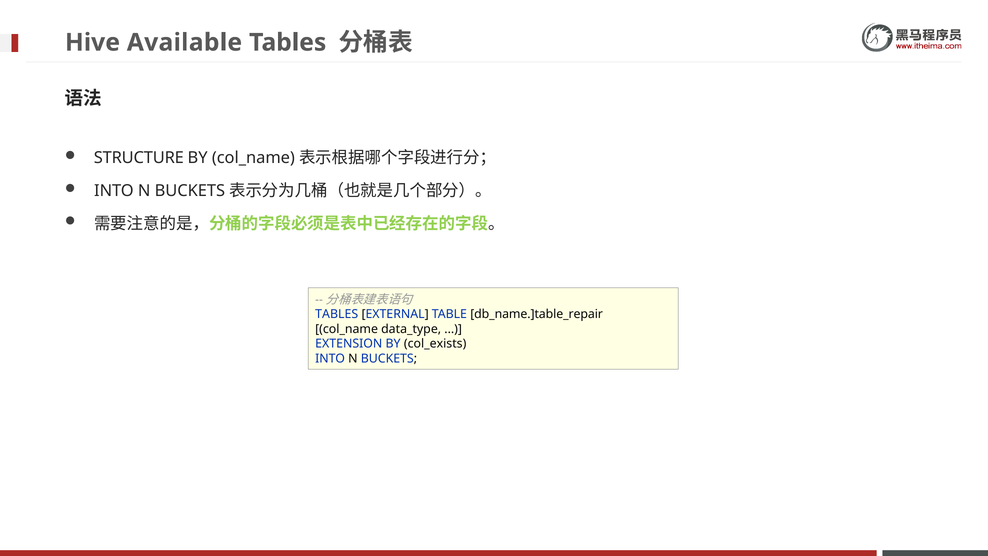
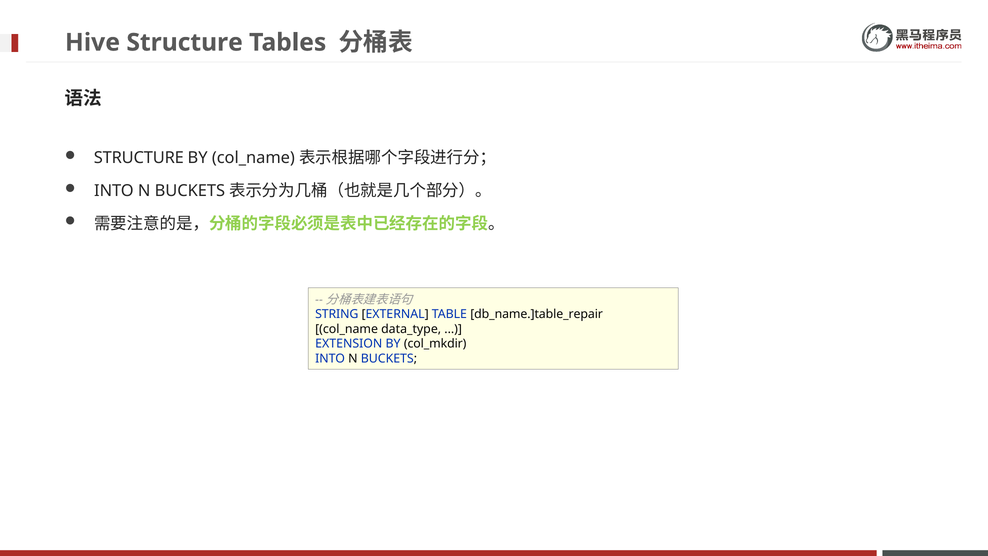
Hive Available: Available -> Structure
TABLES at (337, 314): TABLES -> STRING
col_exists: col_exists -> col_mkdir
